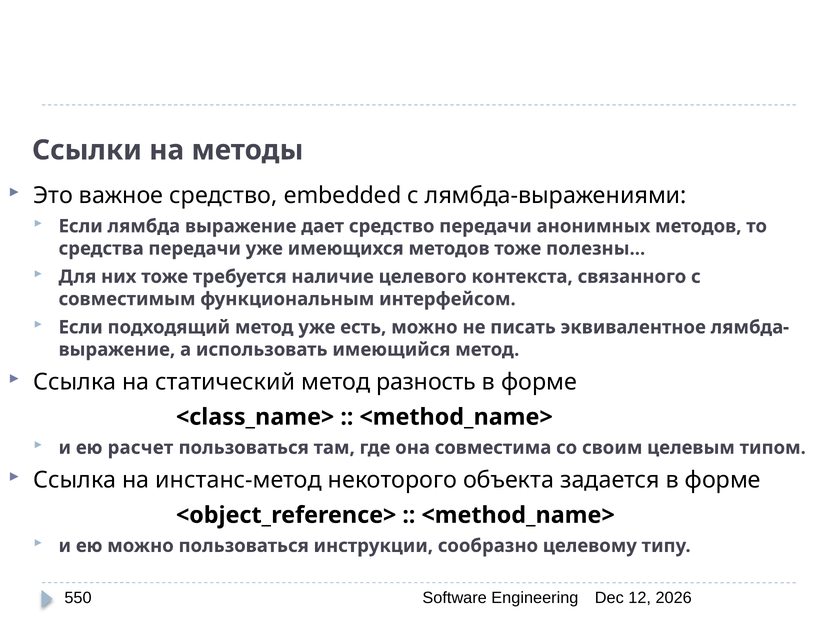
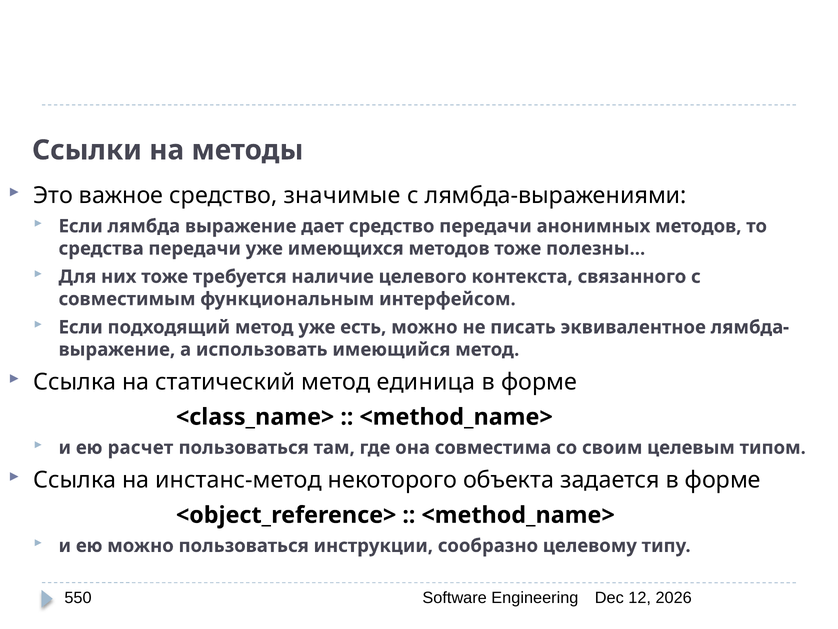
embedded: embedded -> значимые
разность: разность -> единица
